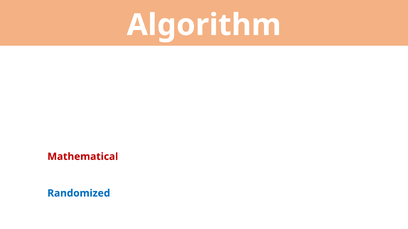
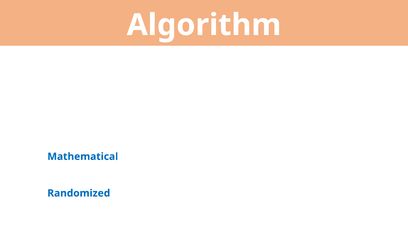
Mathematical colour: red -> blue
